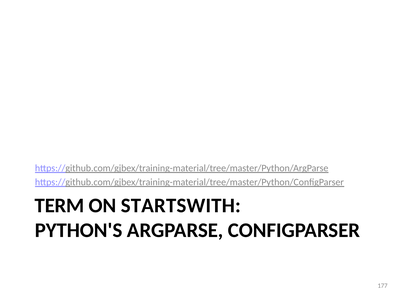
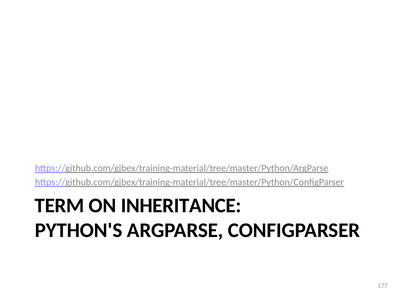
STARTSWITH: STARTSWITH -> INHERITANCE
